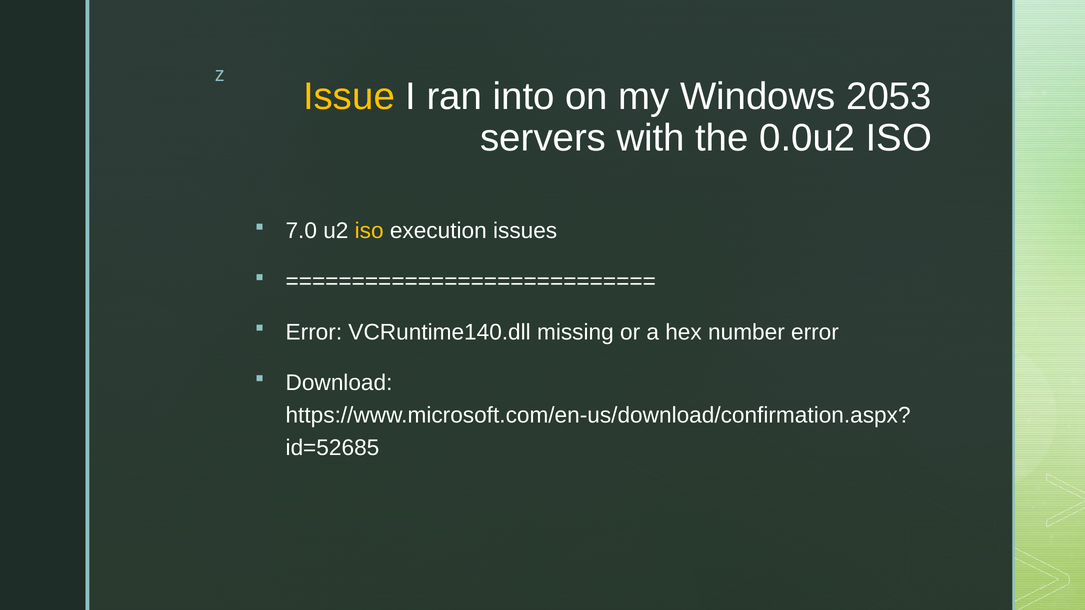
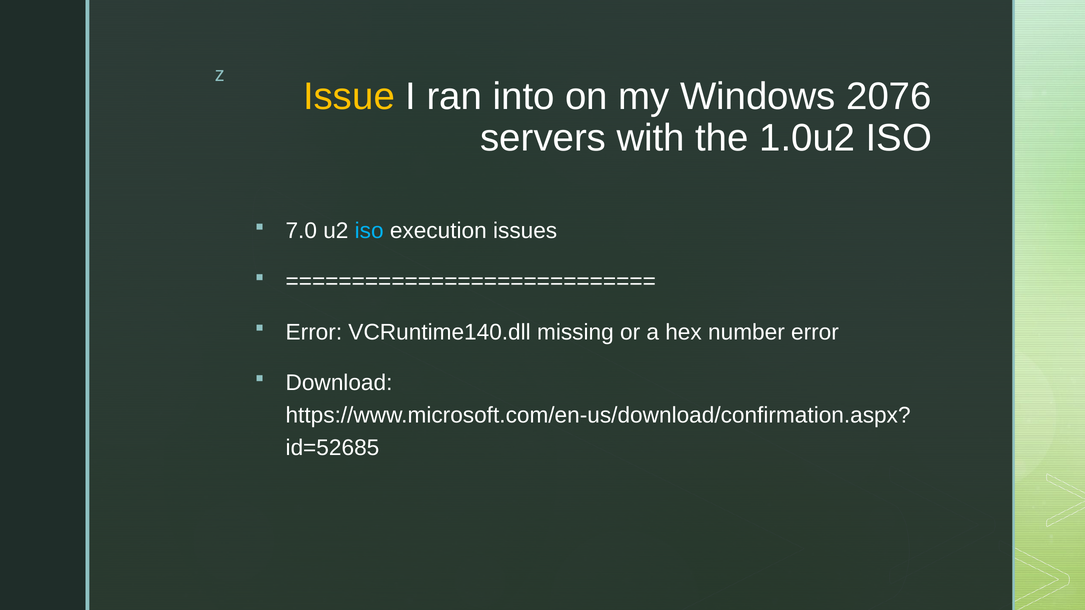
2053: 2053 -> 2076
0.0u2: 0.0u2 -> 1.0u2
iso at (369, 231) colour: yellow -> light blue
